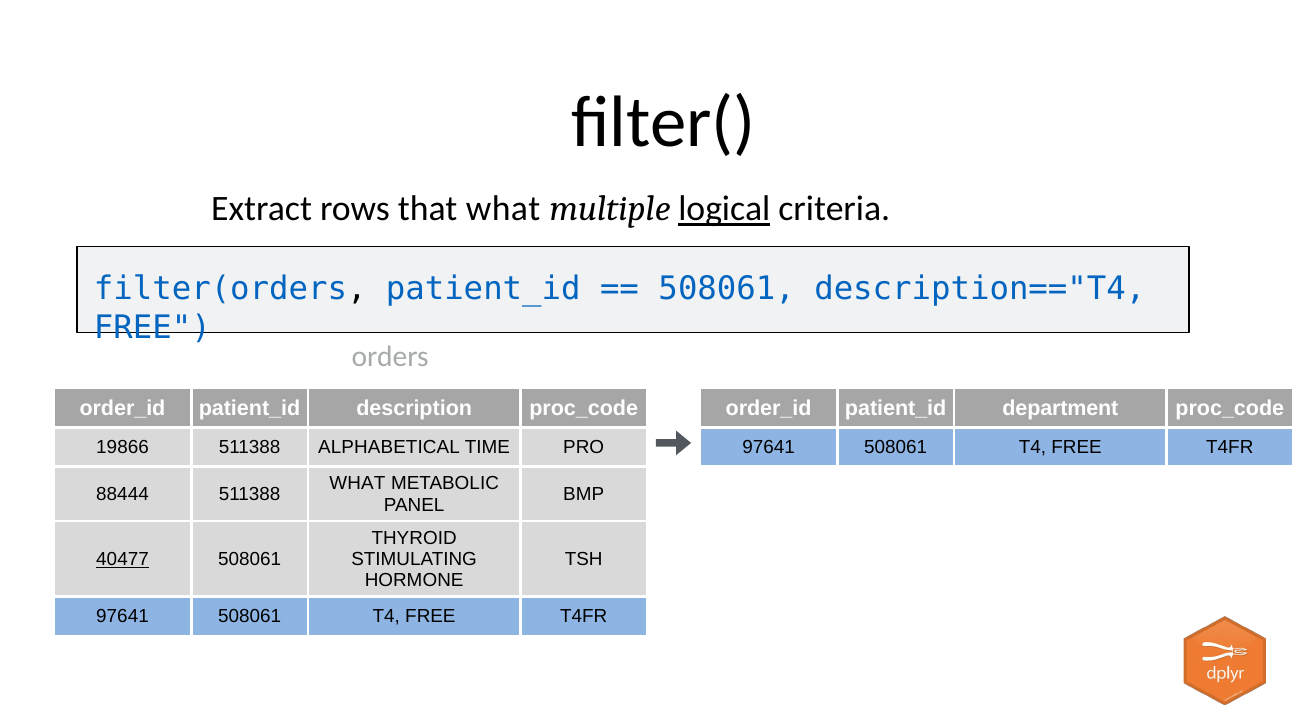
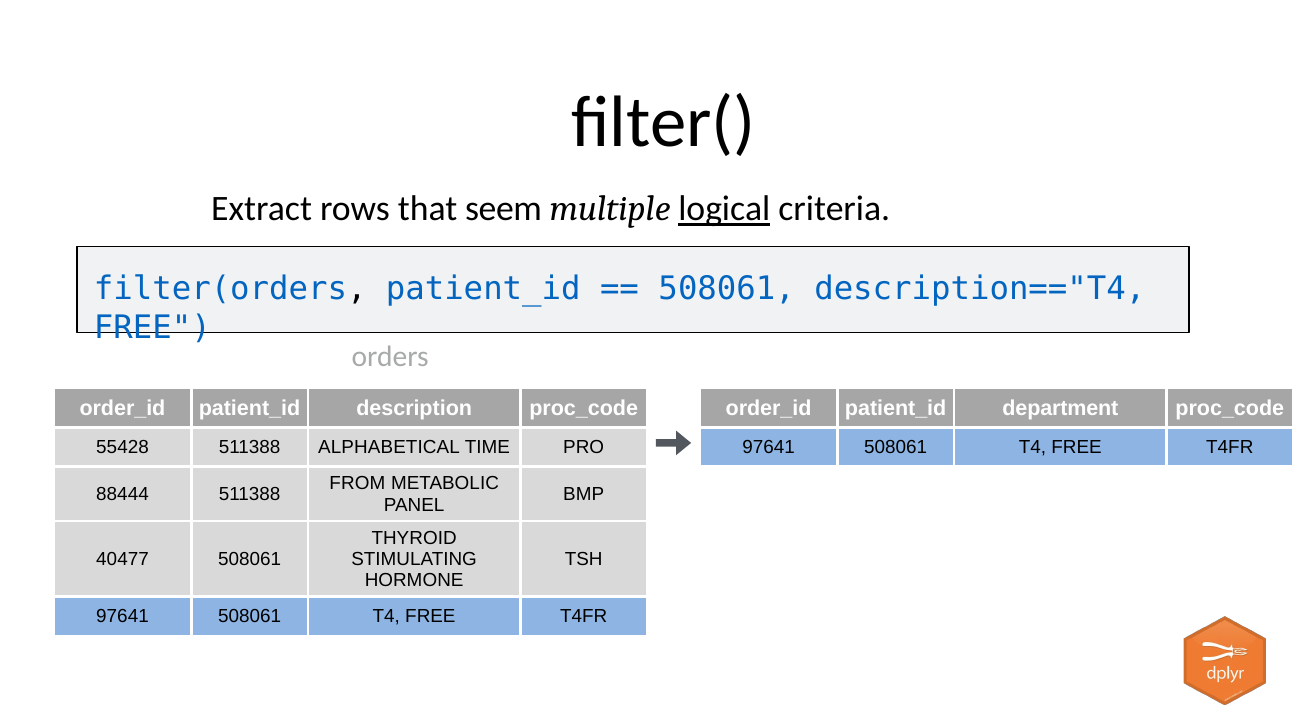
that what: what -> seem
19866: 19866 -> 55428
WHAT at (357, 484): WHAT -> FROM
40477 underline: present -> none
